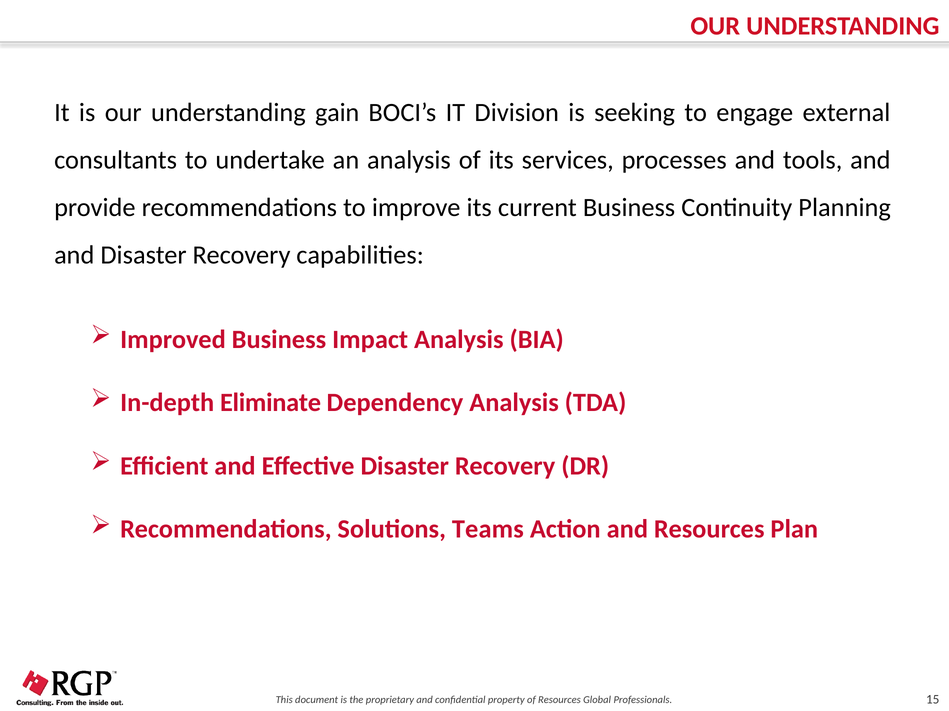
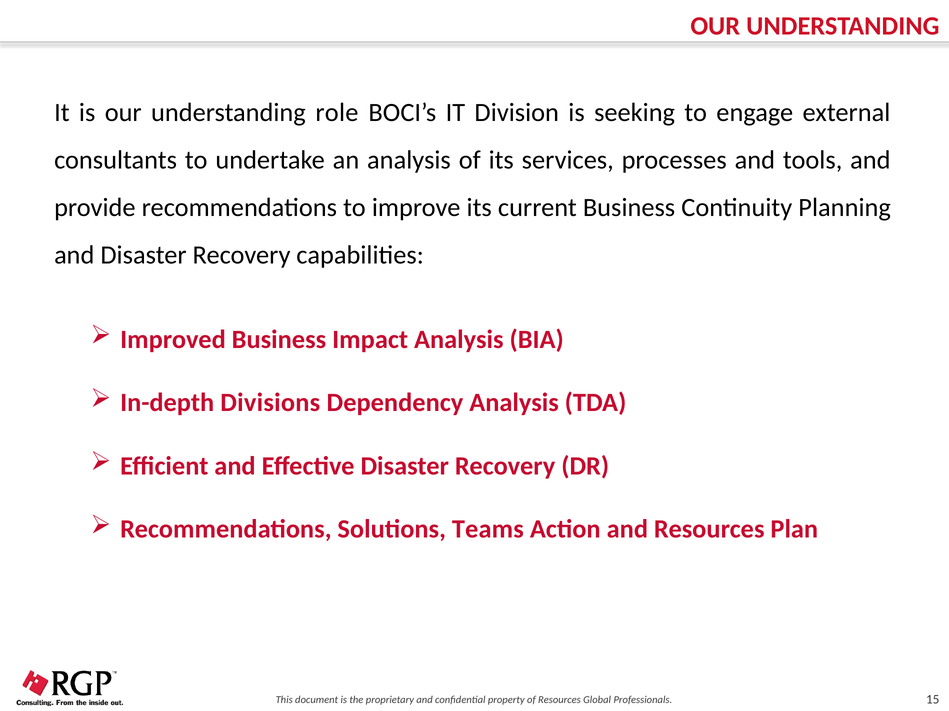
gain: gain -> role
Eliminate: Eliminate -> Divisions
